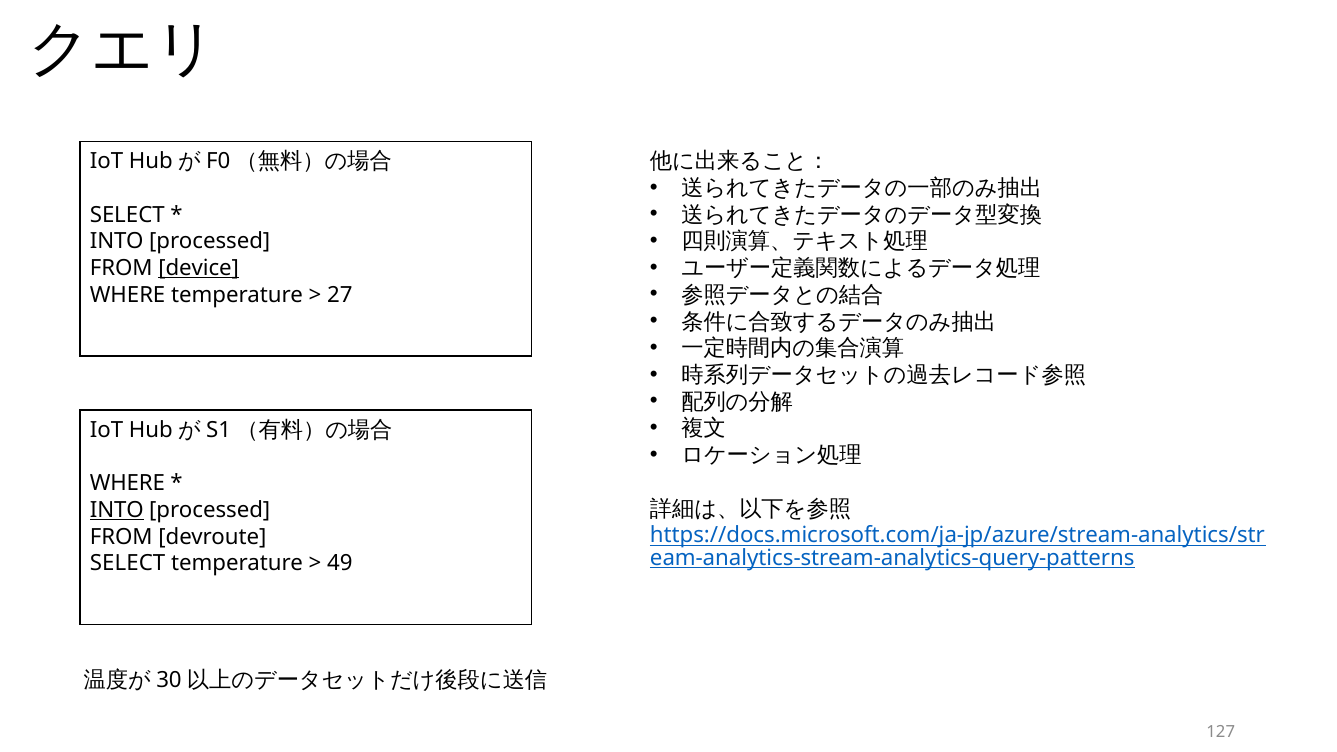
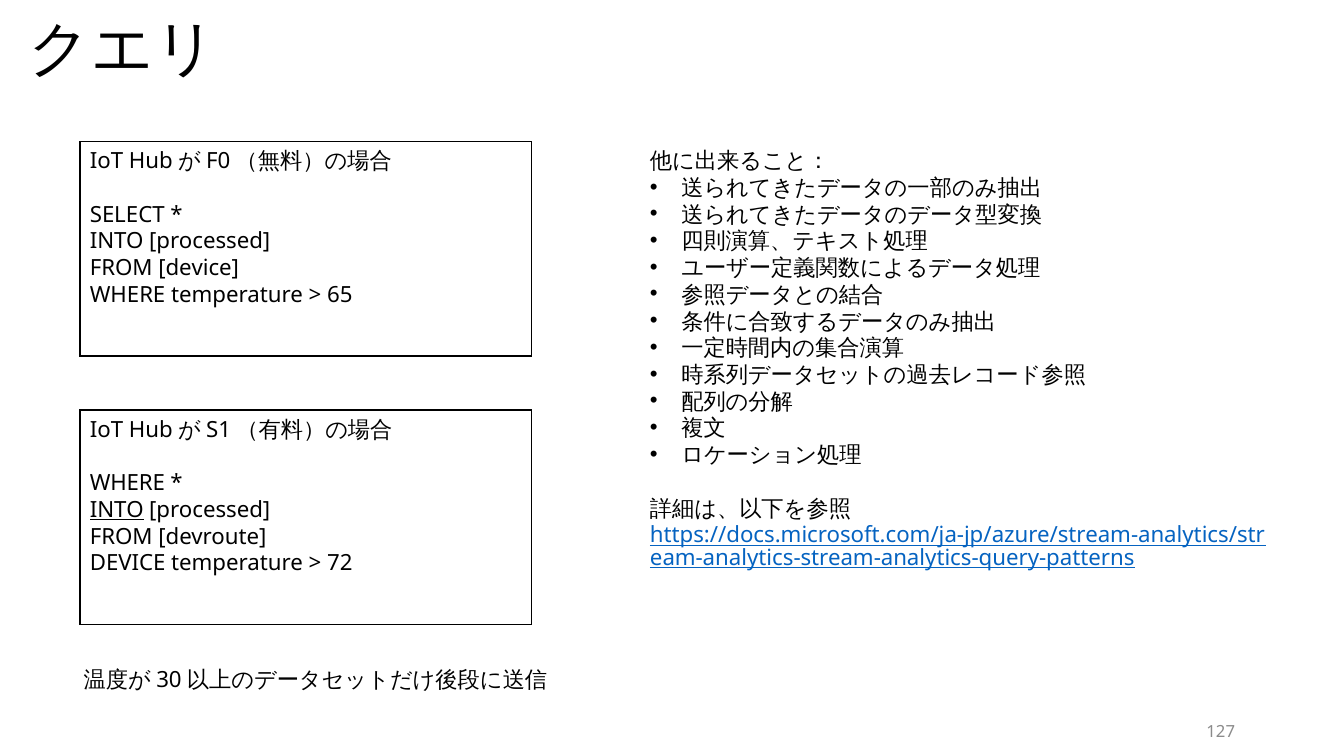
device at (199, 268) underline: present -> none
27: 27 -> 65
SELECT at (128, 563): SELECT -> DEVICE
49: 49 -> 72
